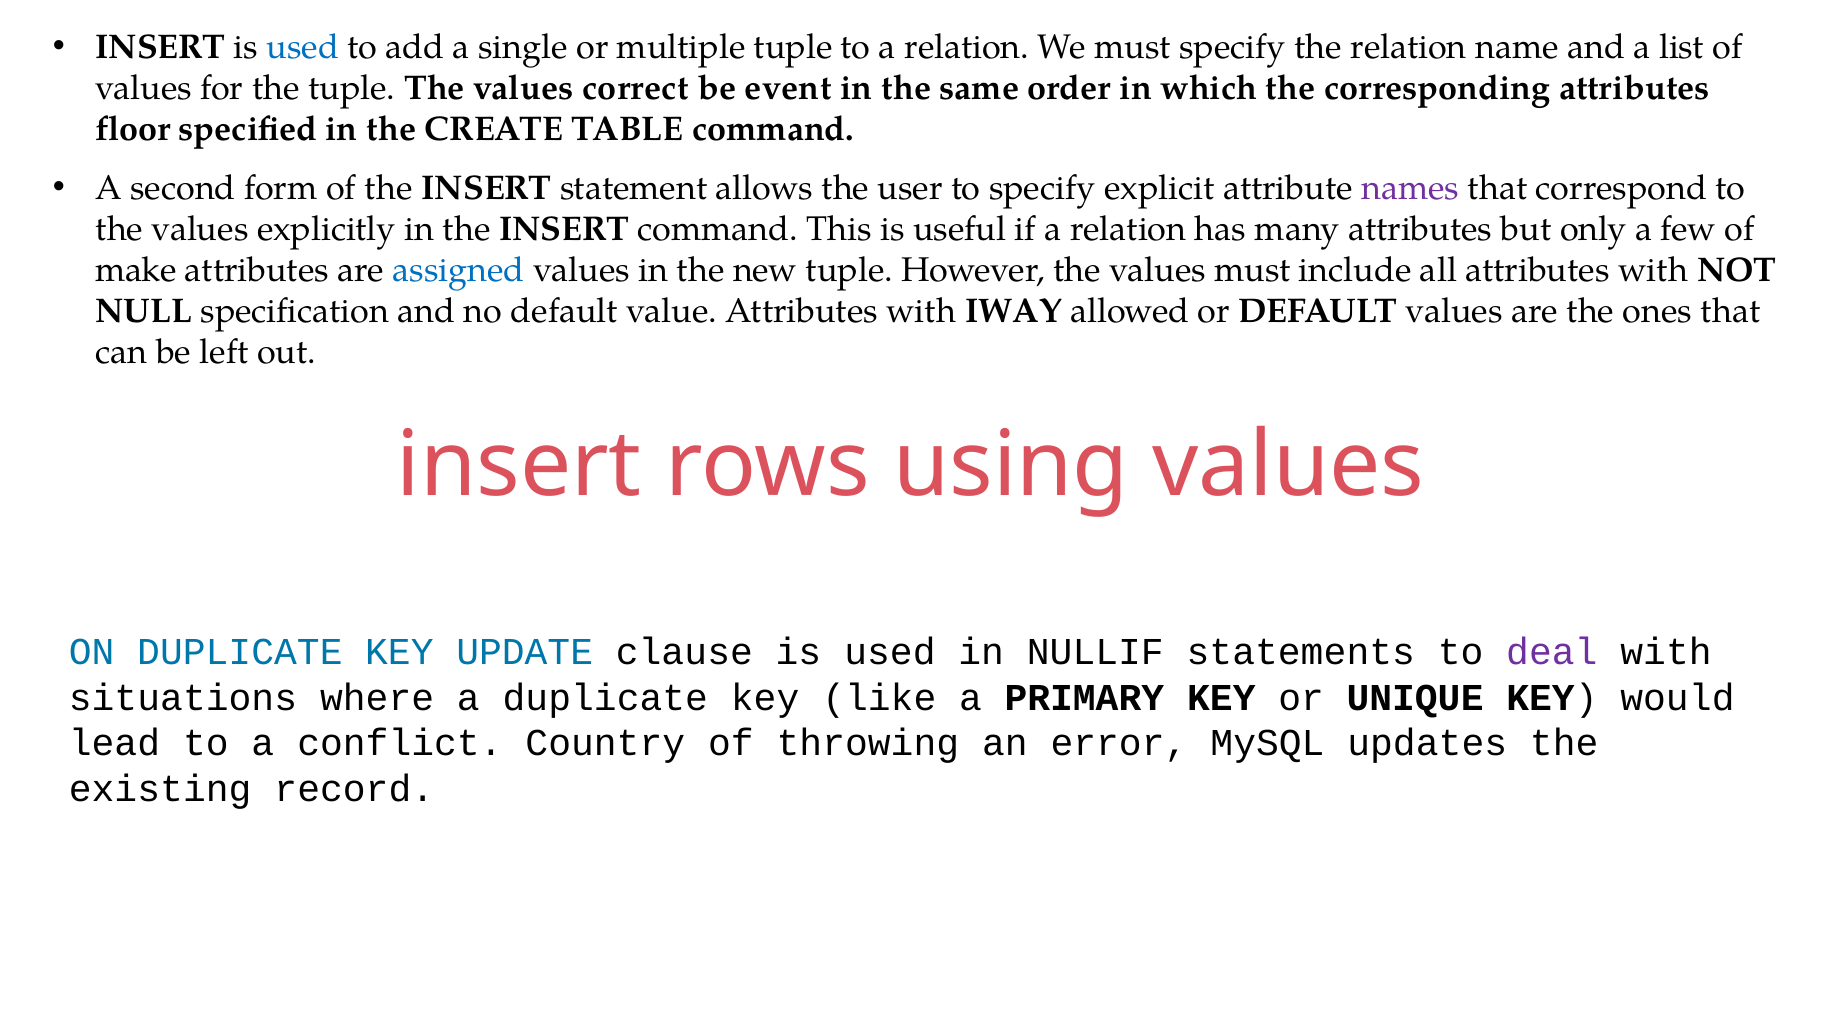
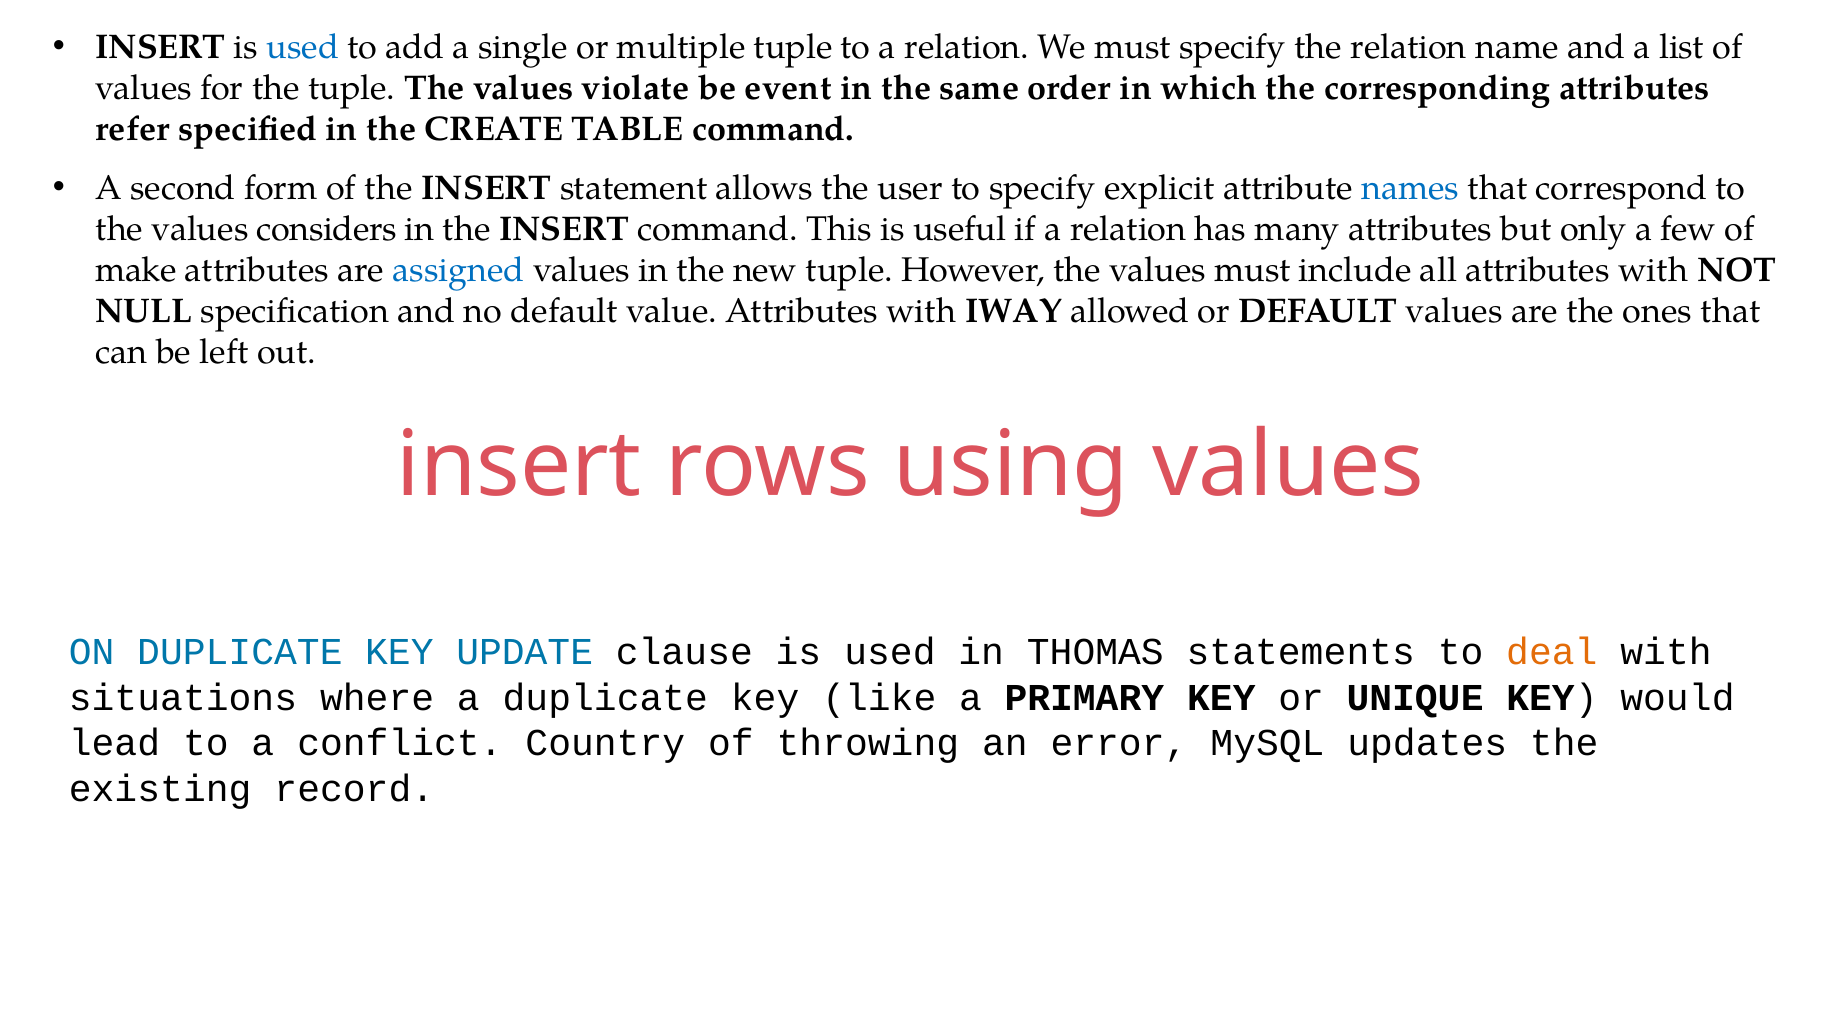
correct: correct -> violate
floor: floor -> refer
names colour: purple -> blue
explicitly: explicitly -> considers
NULLIF: NULLIF -> THOMAS
deal colour: purple -> orange
